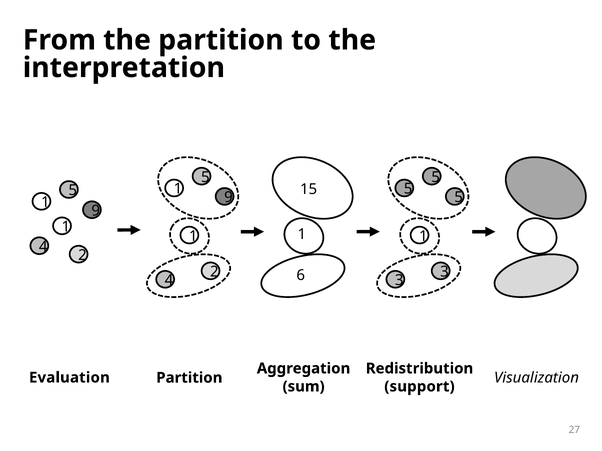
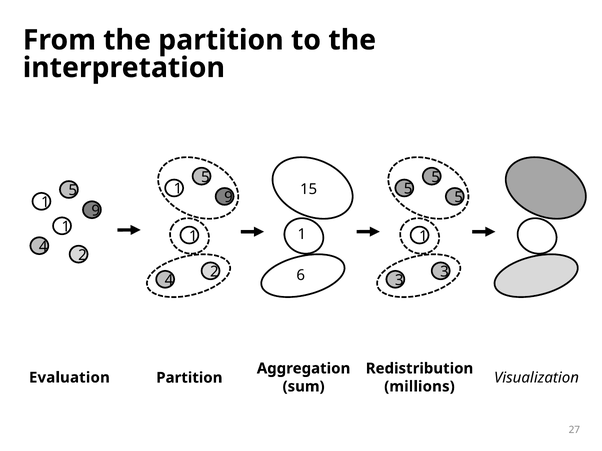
support: support -> millions
